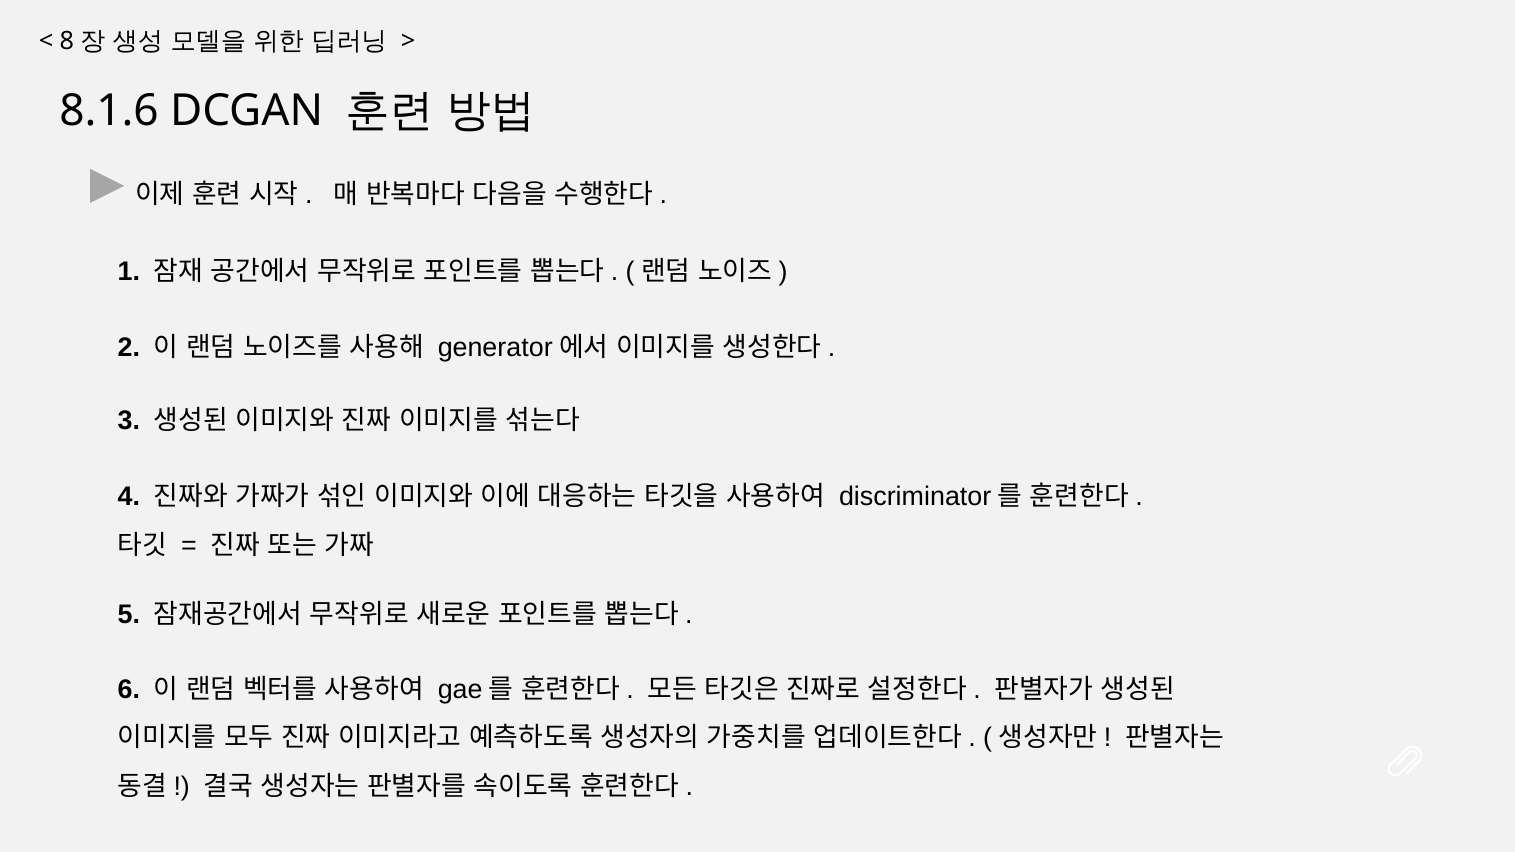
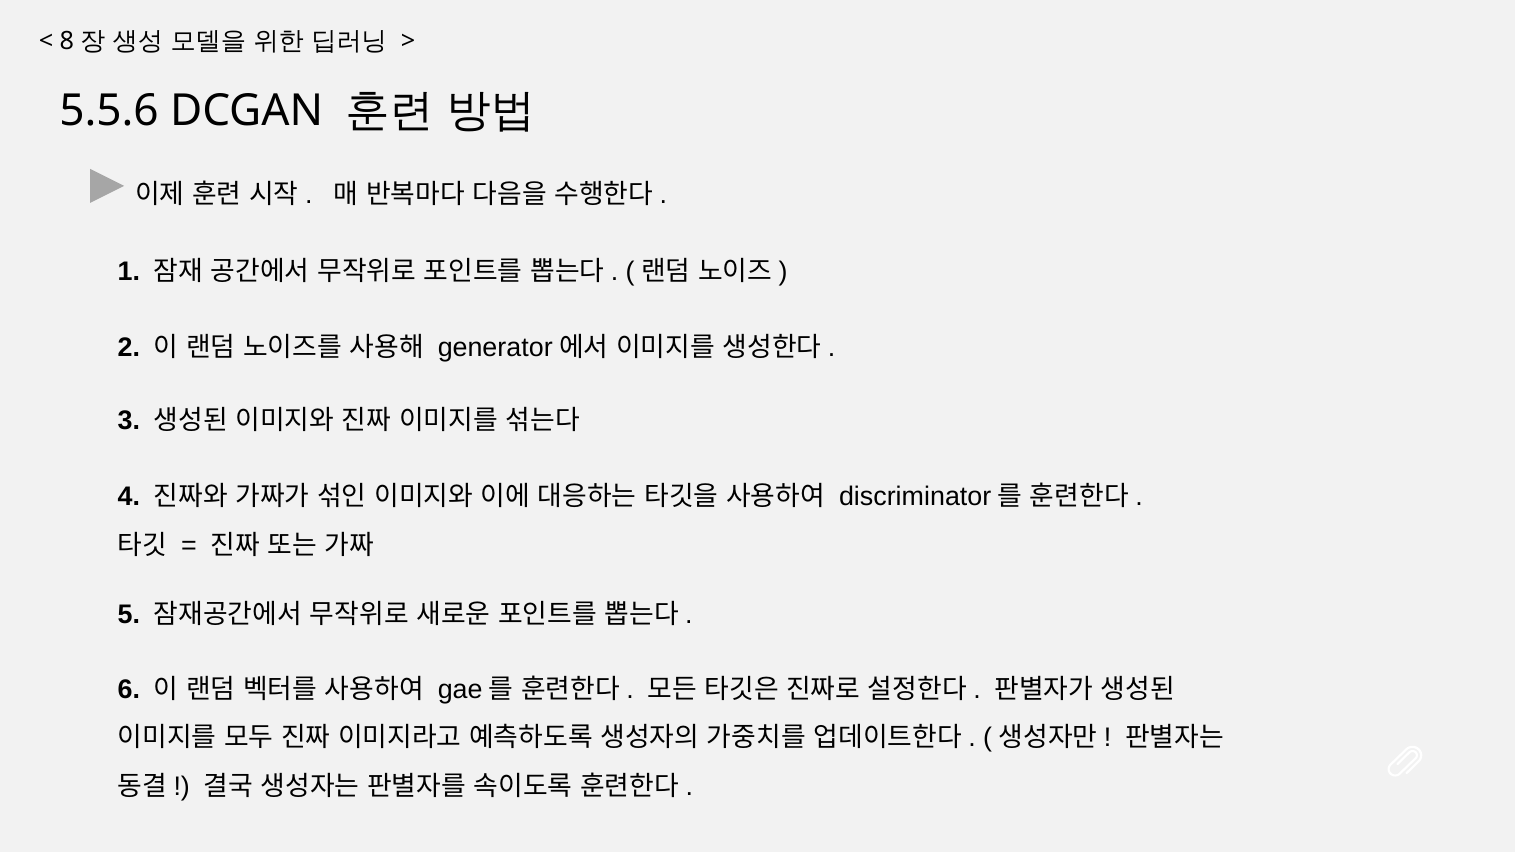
8.1.6: 8.1.6 -> 5.5.6
